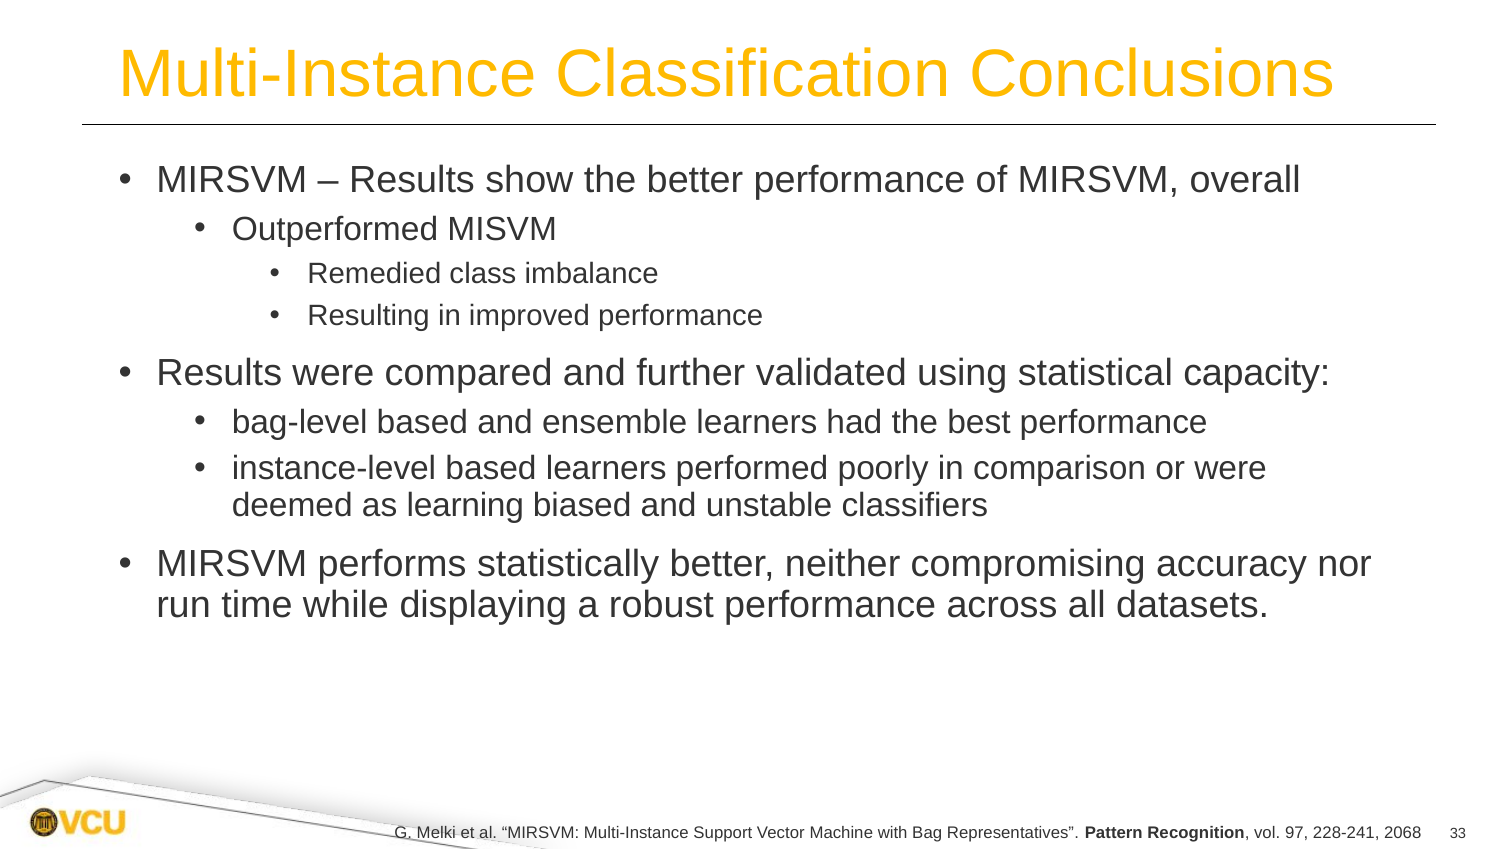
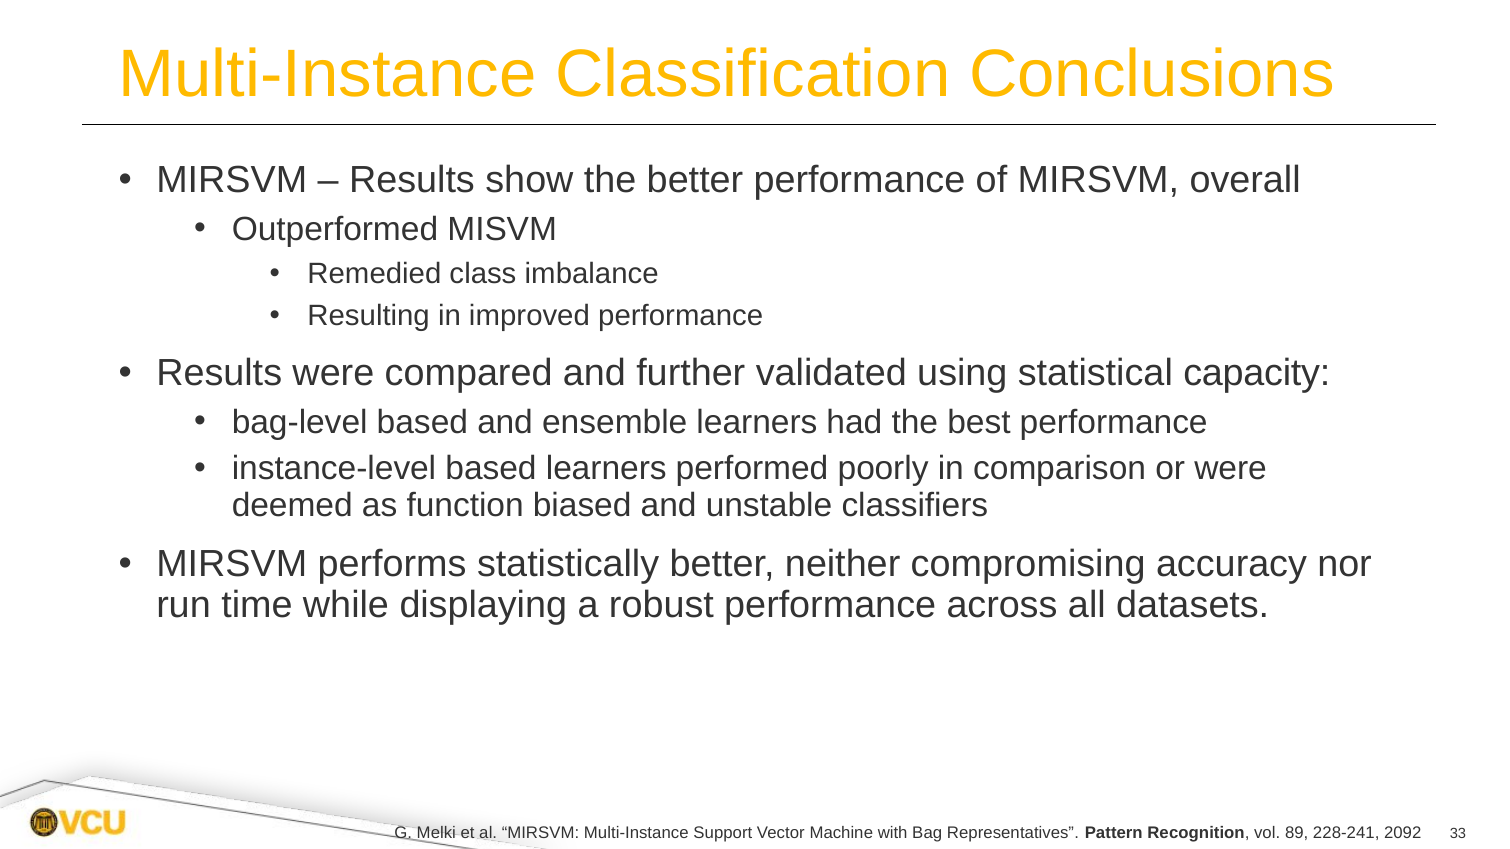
learning: learning -> function
97: 97 -> 89
2068: 2068 -> 2092
